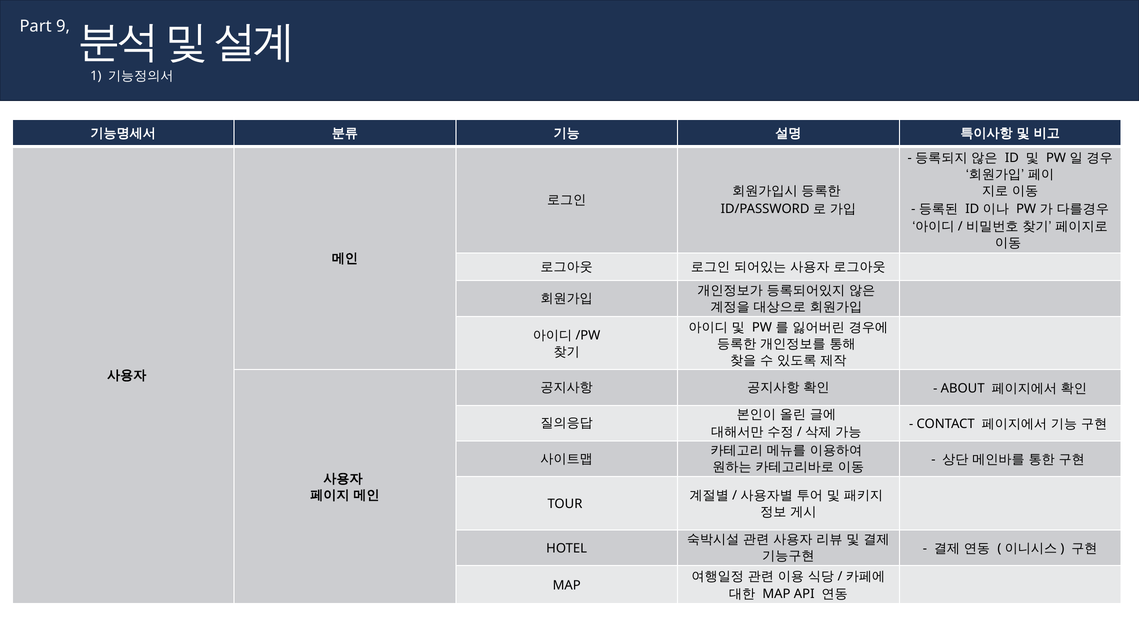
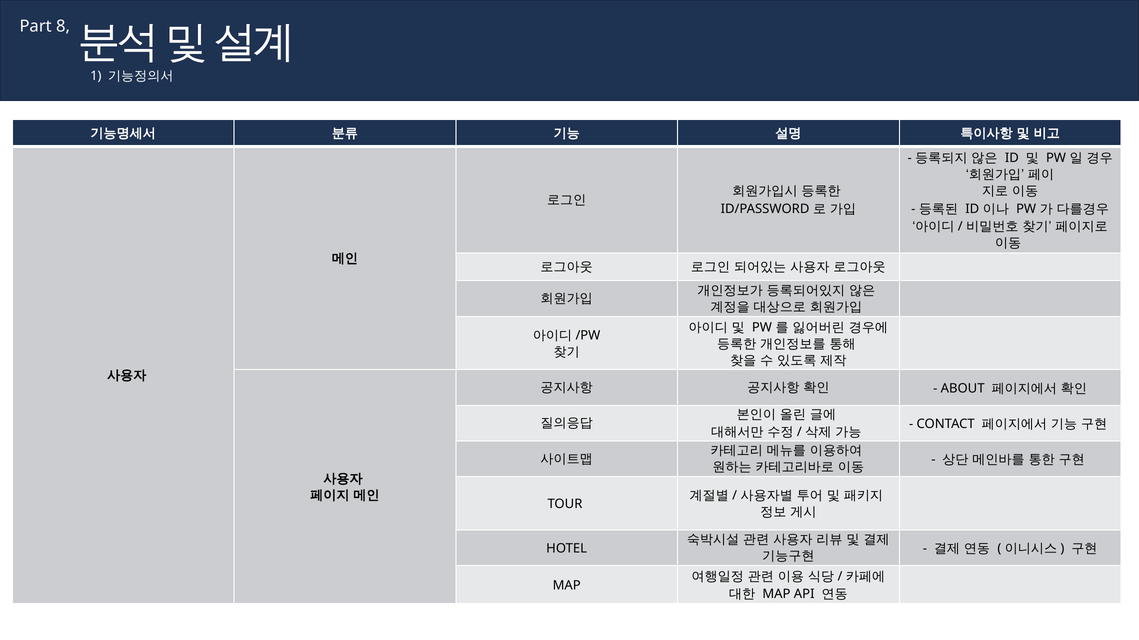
9: 9 -> 8
